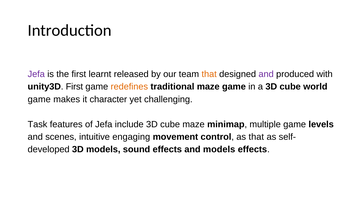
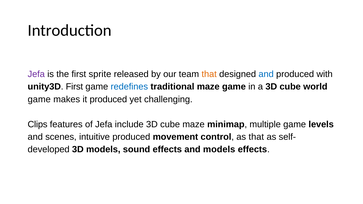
learnt: learnt -> sprite
and at (266, 74) colour: purple -> blue
redefines colour: orange -> blue
it character: character -> produced
Task: Task -> Clips
intuitive engaging: engaging -> produced
